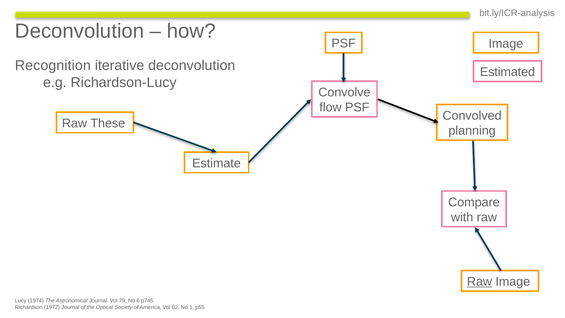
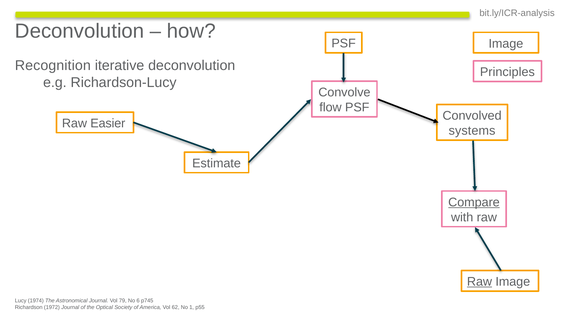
Estimated: Estimated -> Principles
These: These -> Easier
planning: planning -> systems
Compare underline: none -> present
